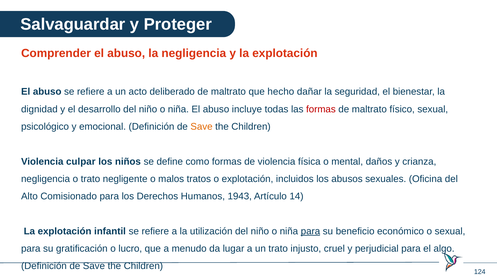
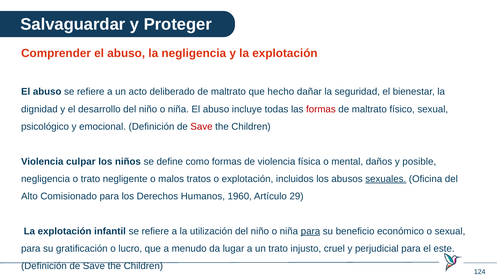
Save at (202, 126) colour: orange -> red
crianza: crianza -> posible
sexuales underline: none -> present
1943: 1943 -> 1960
14: 14 -> 29
algo: algo -> este
